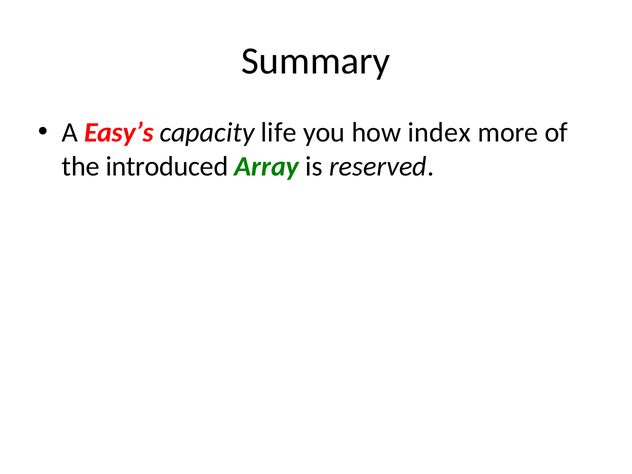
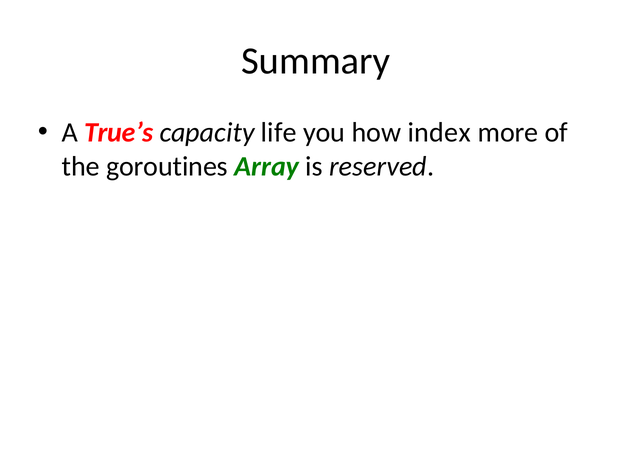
Easy’s: Easy’s -> True’s
introduced: introduced -> goroutines
